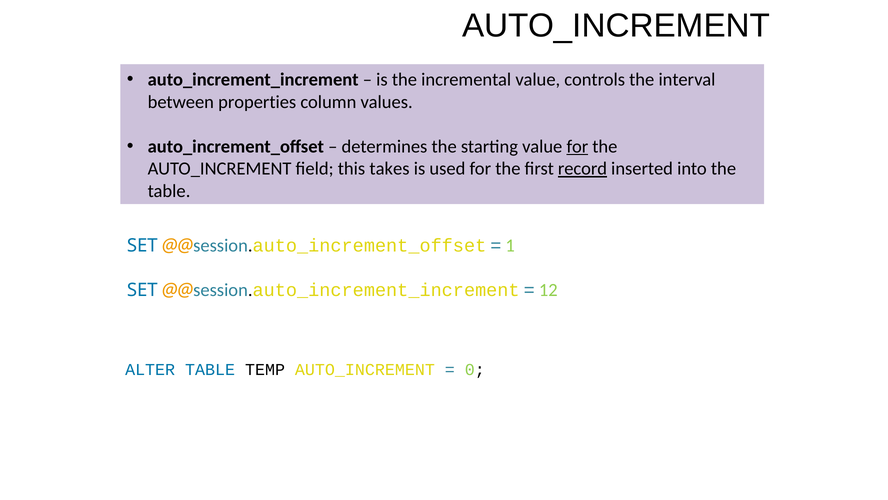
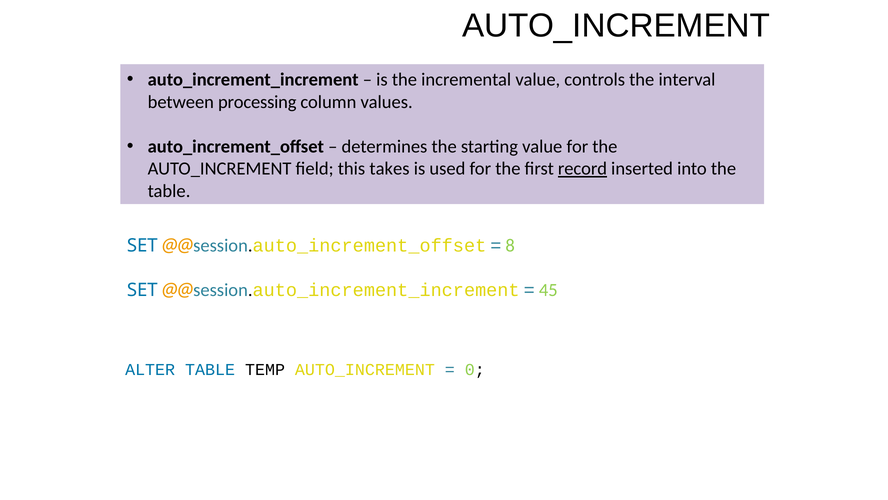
properties: properties -> processing
for at (577, 146) underline: present -> none
1: 1 -> 8
12: 12 -> 45
